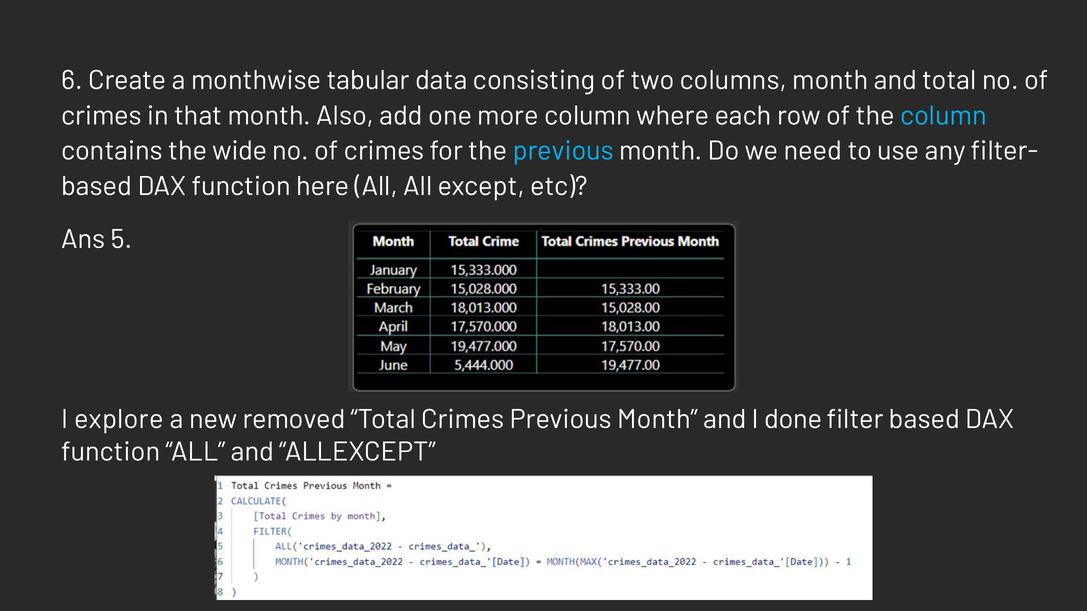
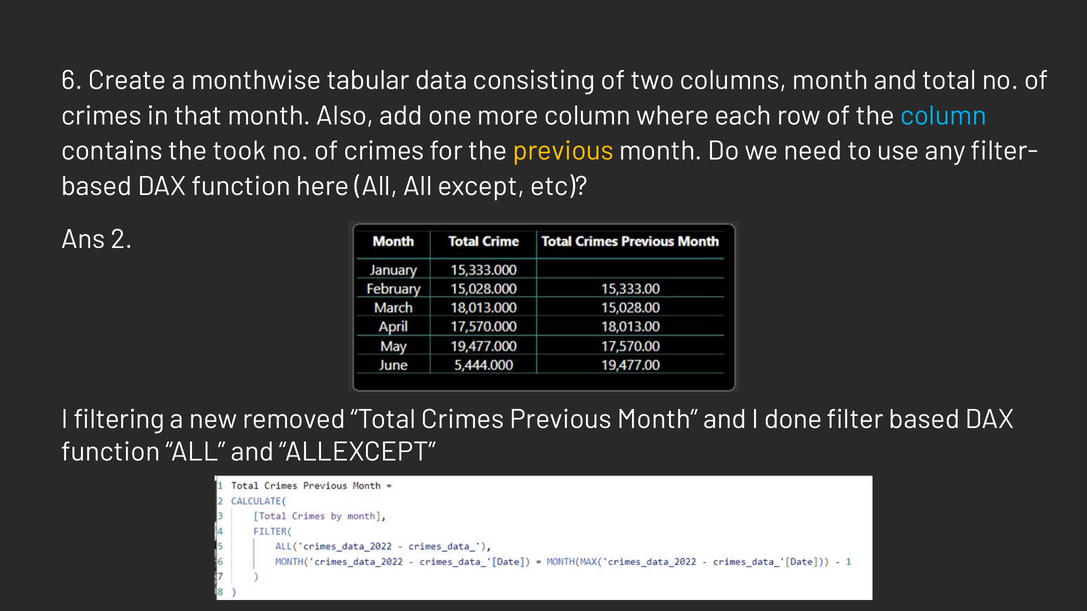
wide: wide -> took
previous at (563, 151) colour: light blue -> yellow
5: 5 -> 2
explore: explore -> filtering
